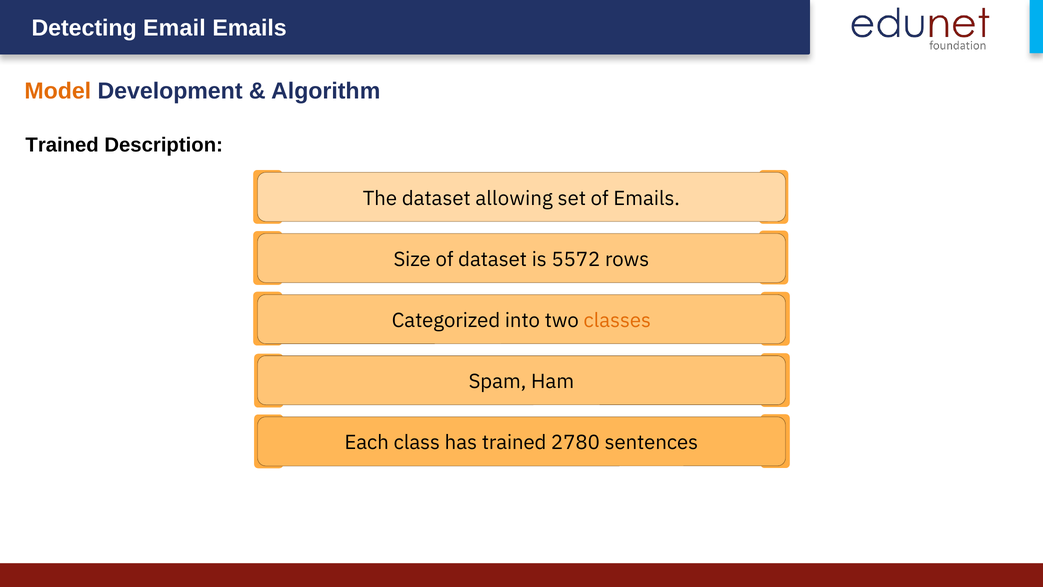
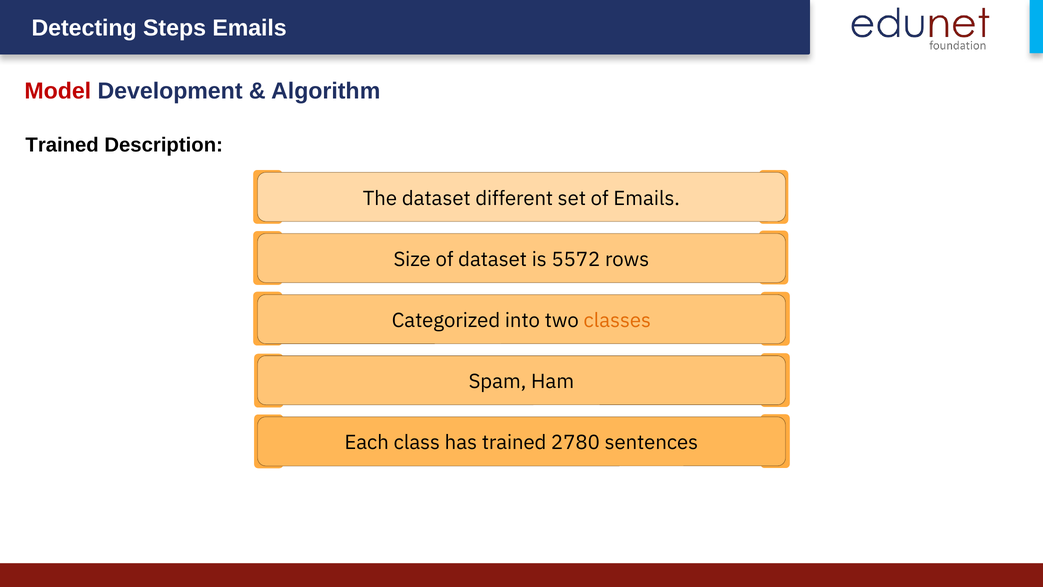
Email: Email -> Steps
Model colour: orange -> red
allowing: allowing -> different
